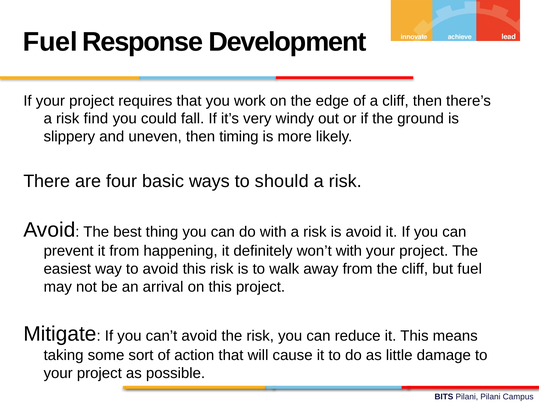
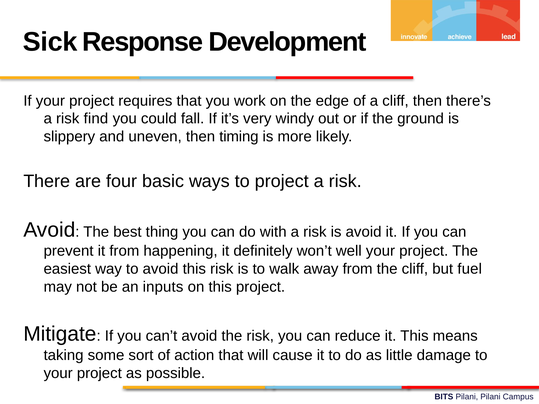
Fuel at (50, 42): Fuel -> Sick
to should: should -> project
won’t with: with -> well
arrival: arrival -> inputs
